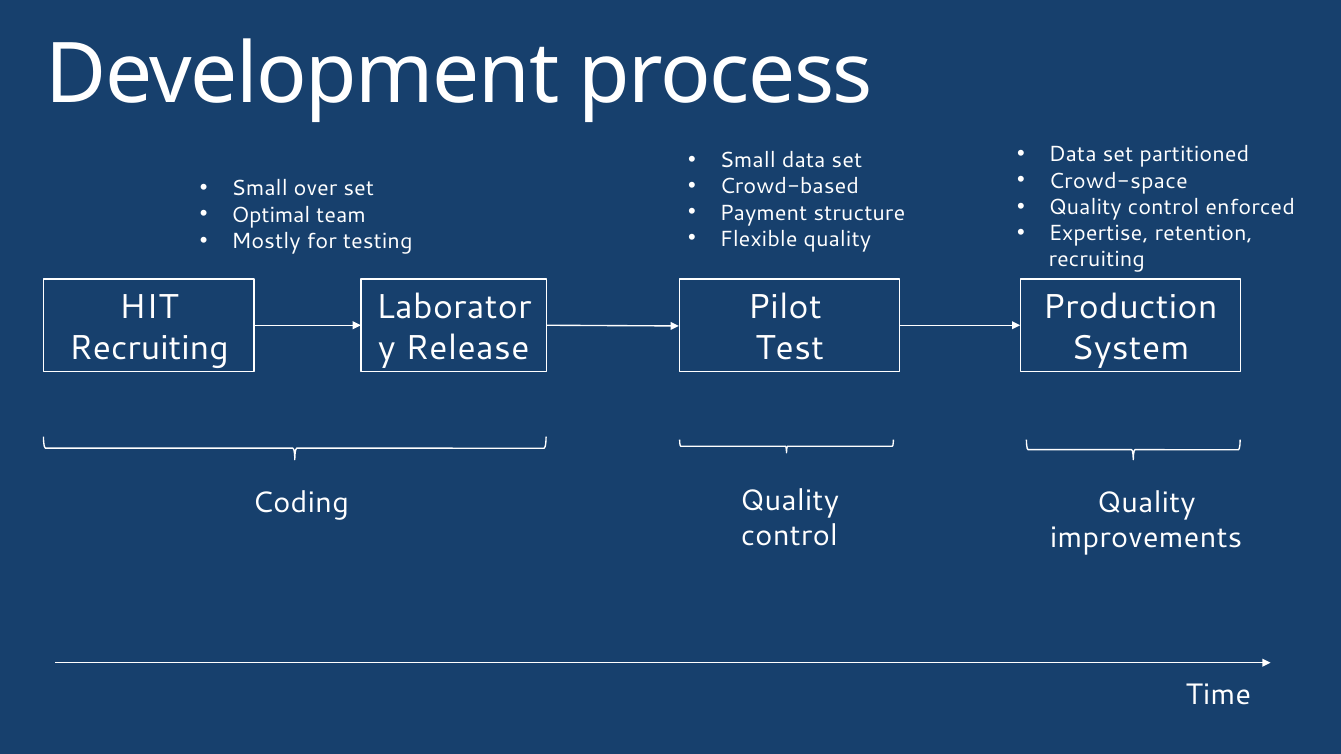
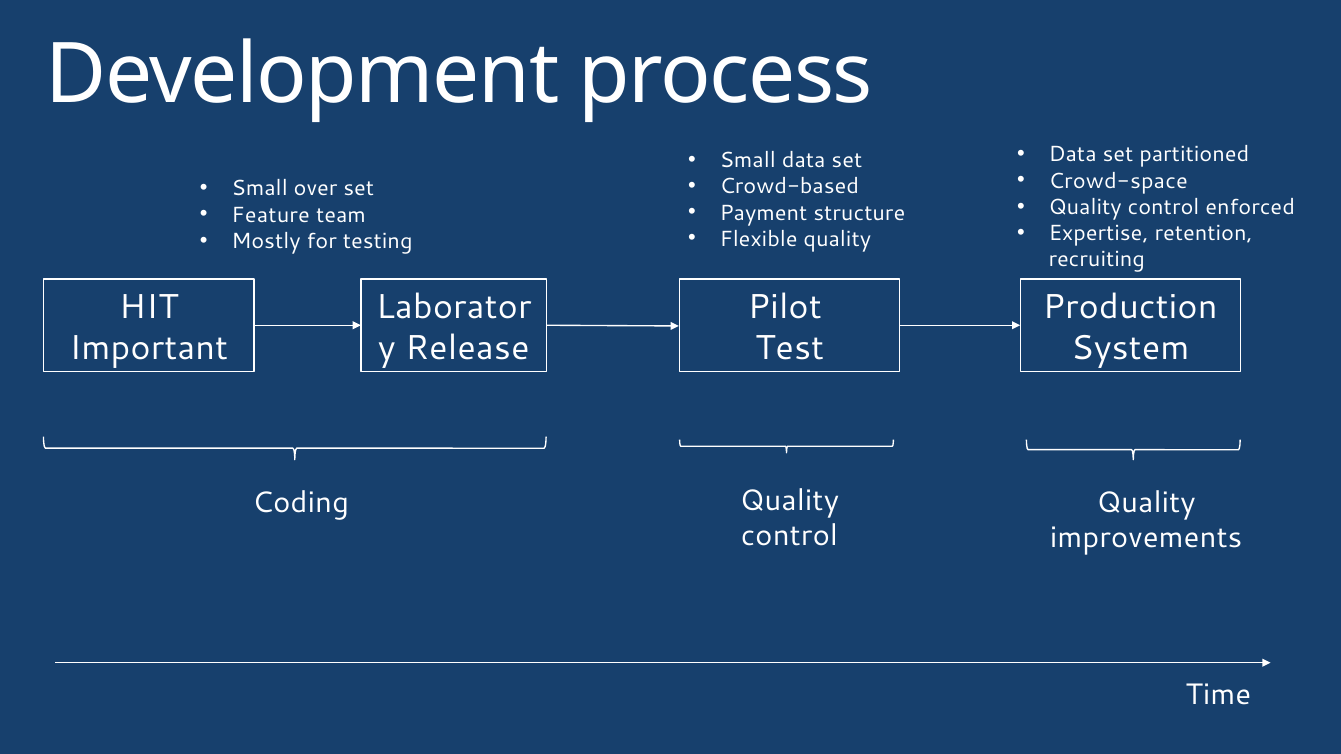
Optimal: Optimal -> Feature
Recruiting at (149, 348): Recruiting -> Important
